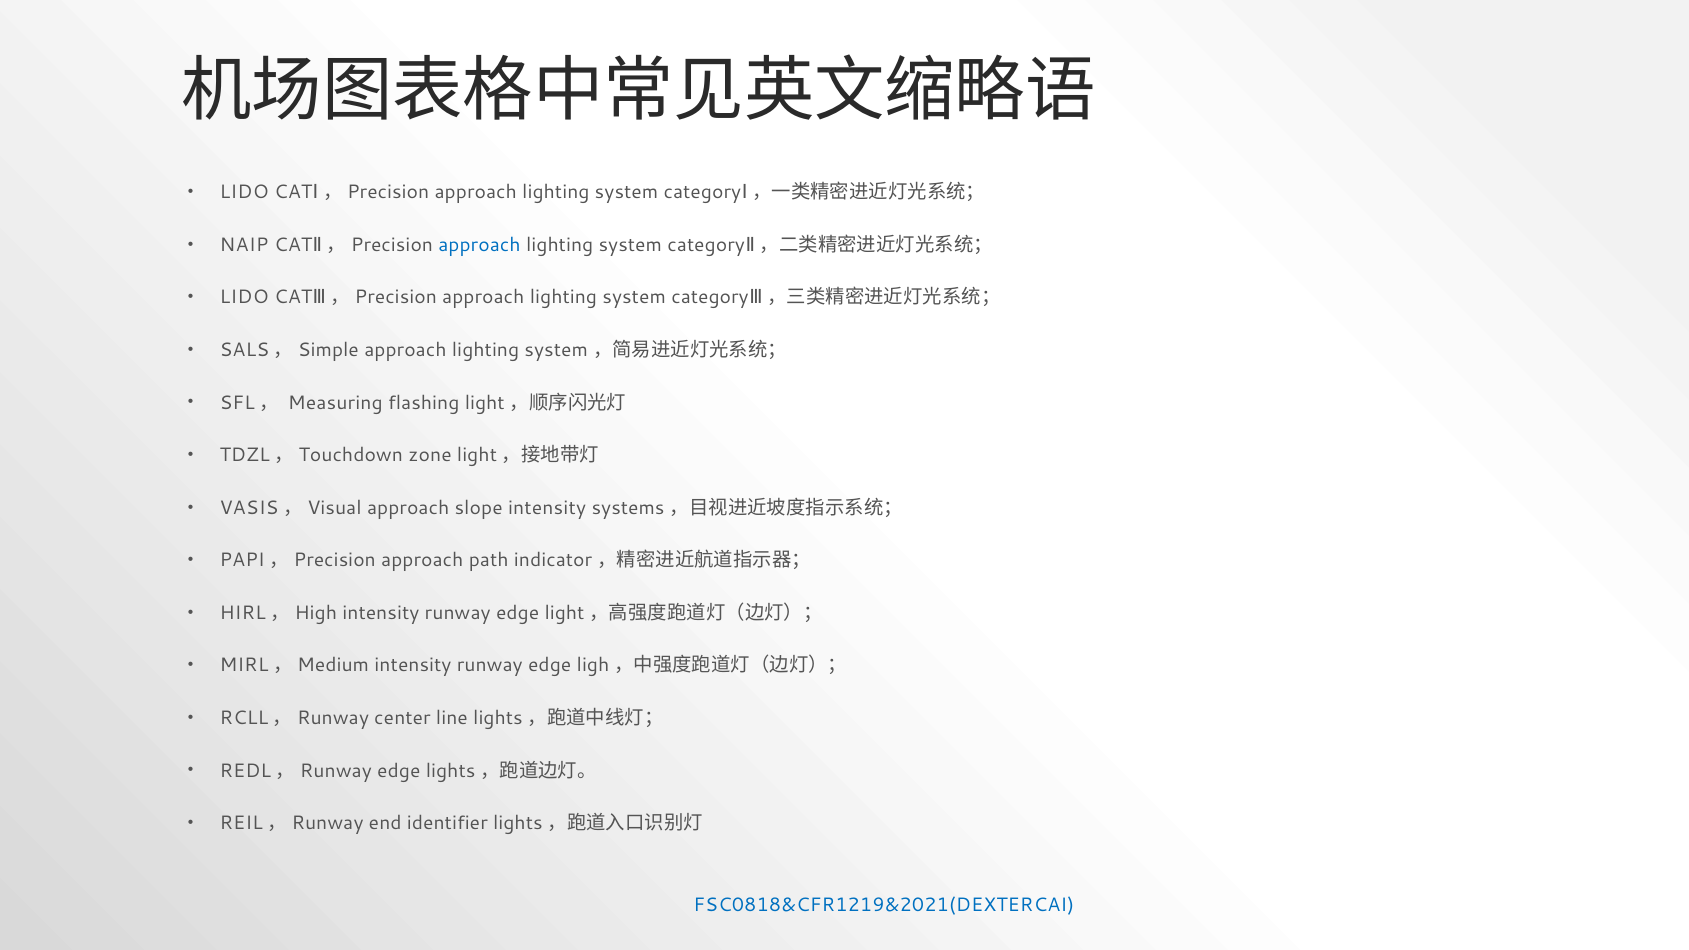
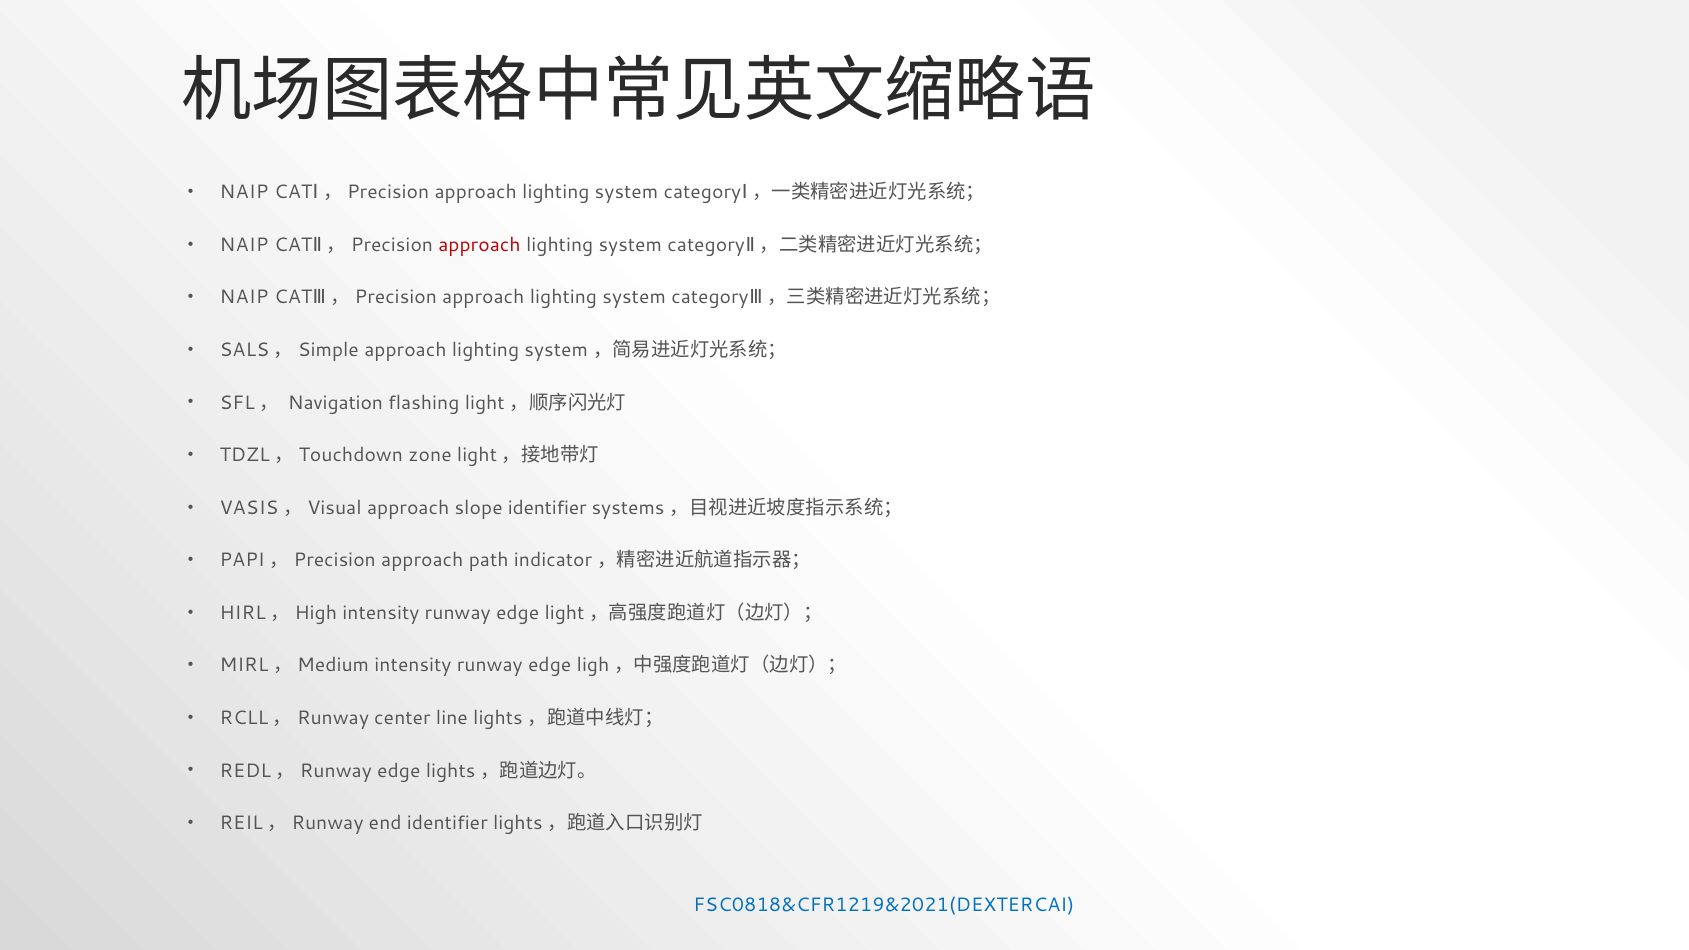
LIDO at (244, 192): LIDO -> NAIP
approach at (479, 245) colour: blue -> red
LIDO at (244, 298): LIDO -> NAIP
Measuring: Measuring -> Navigation
slope intensity: intensity -> identifier
